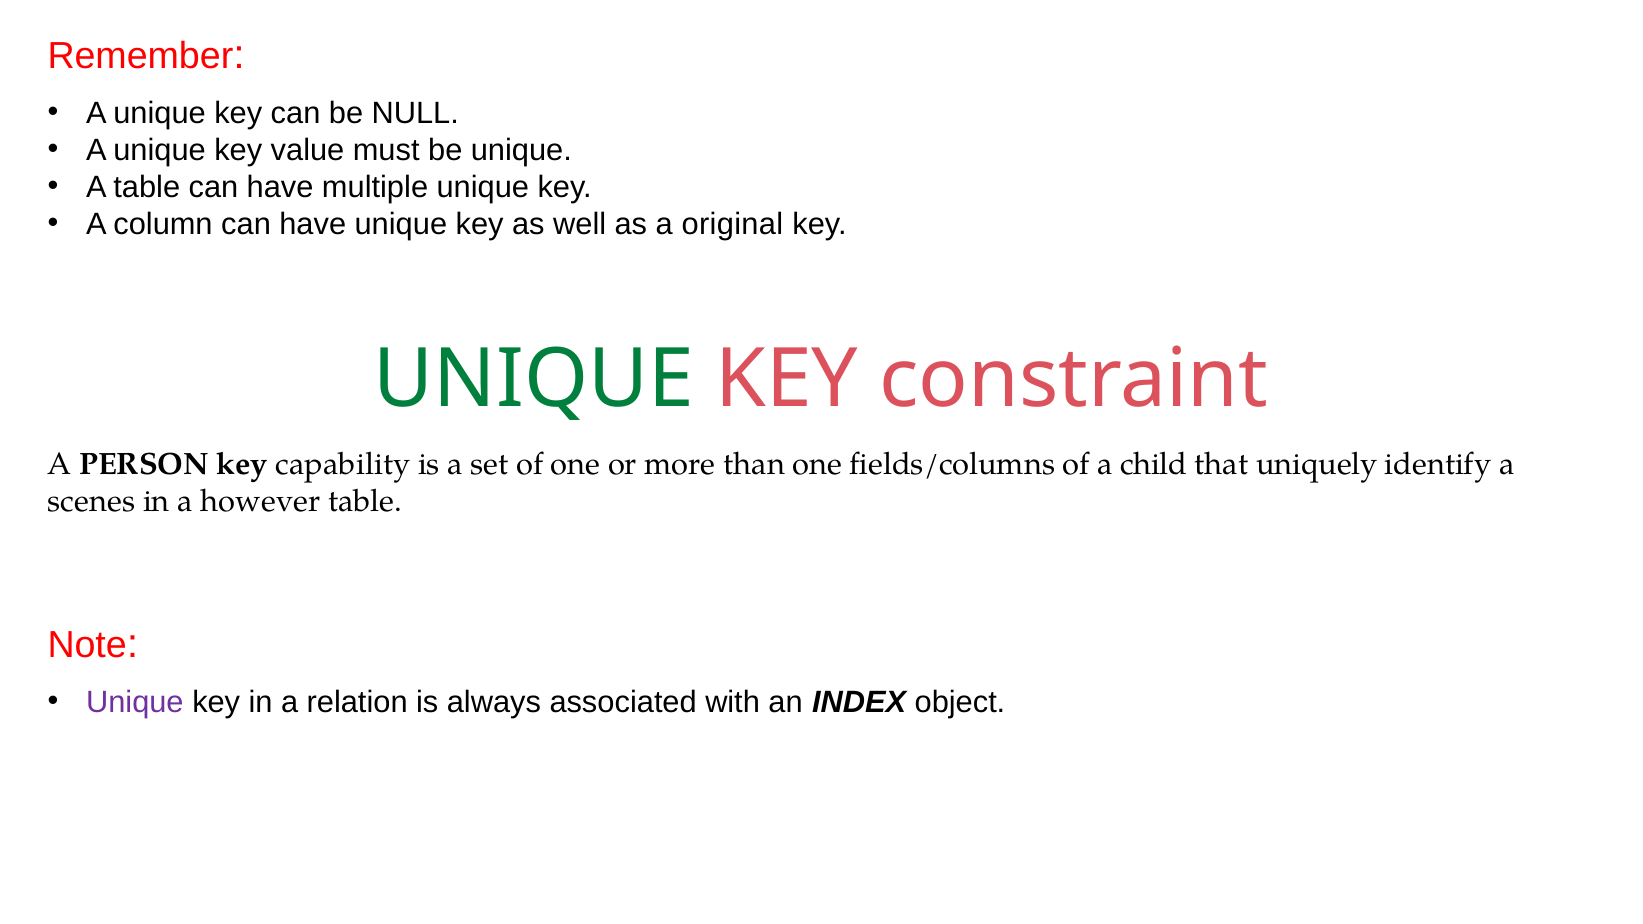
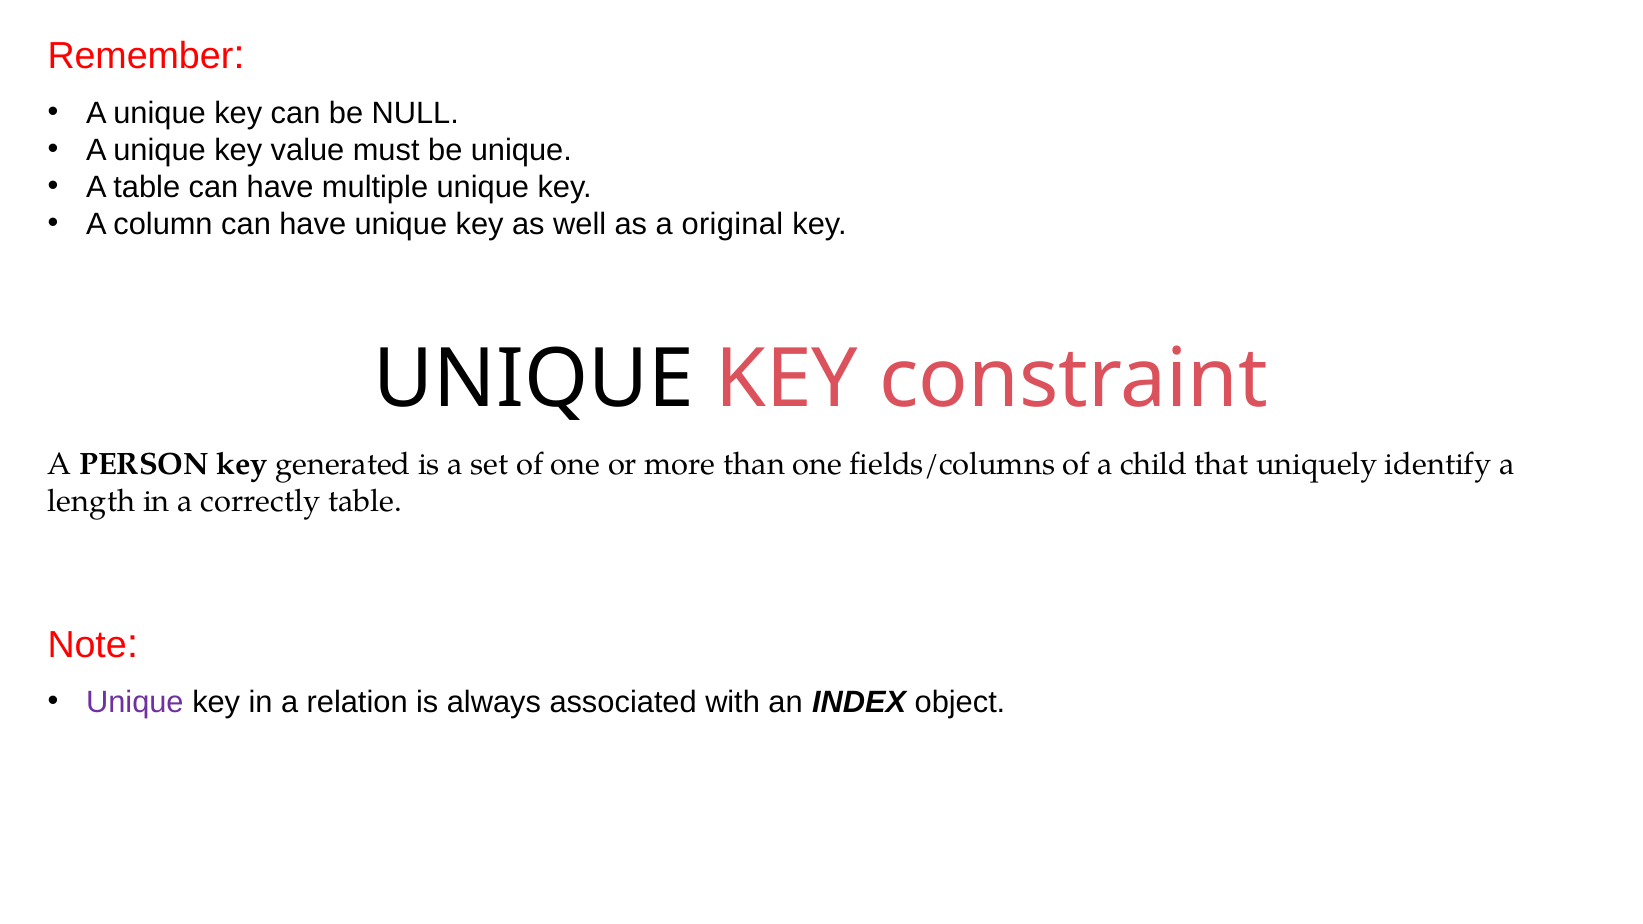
UNIQUE at (534, 379) colour: green -> black
capability: capability -> generated
scenes: scenes -> length
however: however -> correctly
